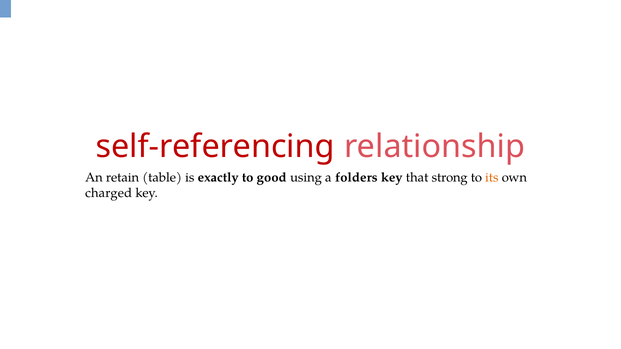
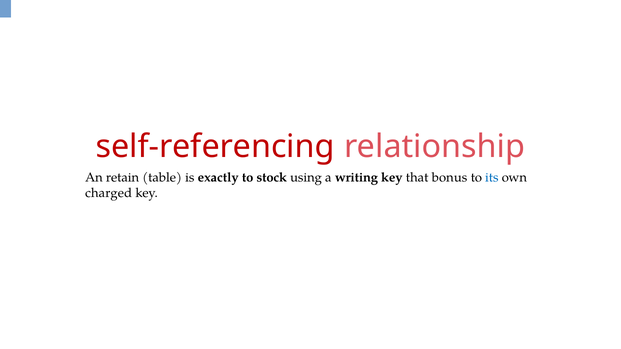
good: good -> stock
folders: folders -> writing
strong: strong -> bonus
its colour: orange -> blue
